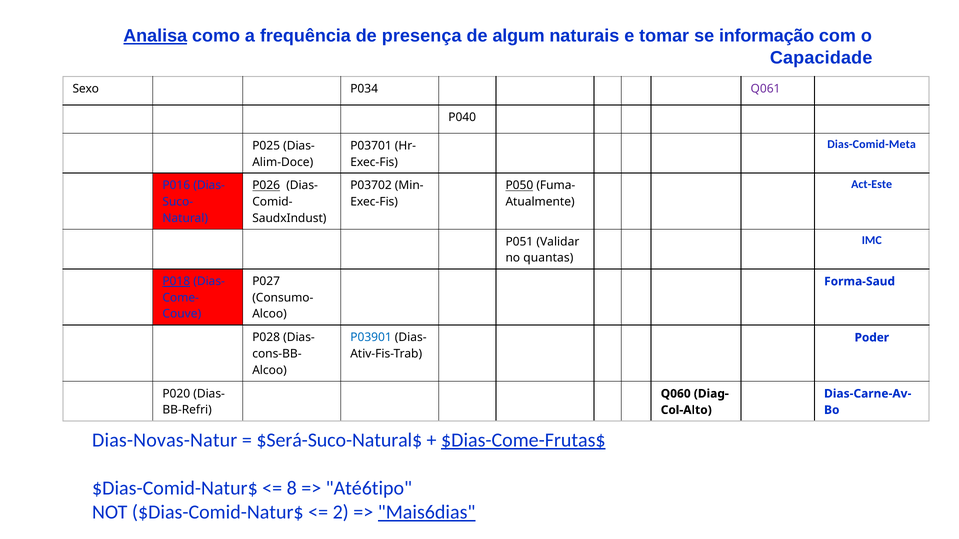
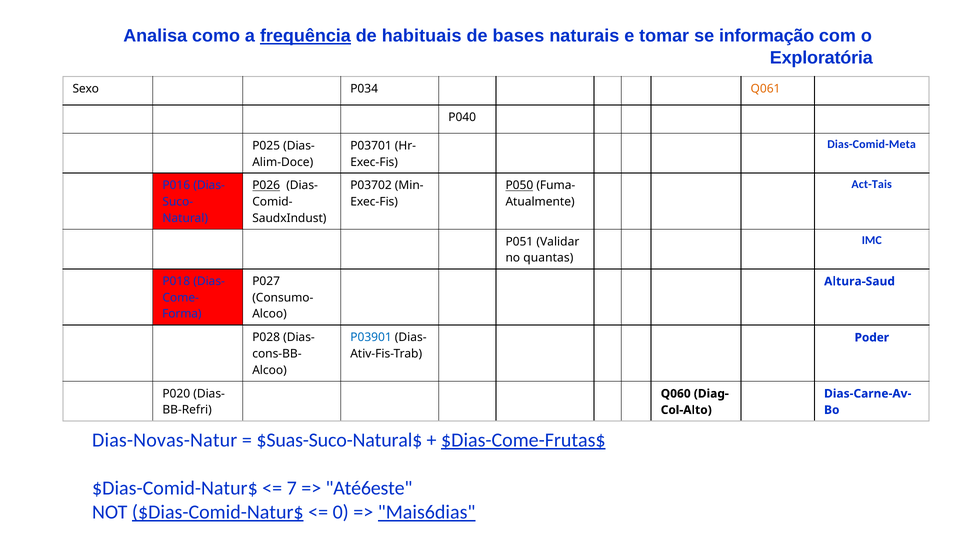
Analisa underline: present -> none
frequência underline: none -> present
presença: presença -> habituais
algum: algum -> bases
Capacidade: Capacidade -> Exploratória
Q061 colour: purple -> orange
Act-Este: Act-Este -> Act-Tais
P018 underline: present -> none
Forma-Saud: Forma-Saud -> Altura-Saud
Couve: Couve -> Forma
$Será-Suco-Natural$: $Será-Suco-Natural$ -> $Suas-Suco-Natural$
8: 8 -> 7
Até6tipo: Até6tipo -> Até6este
$Dias-Comid-Natur$ at (218, 513) underline: none -> present
2: 2 -> 0
